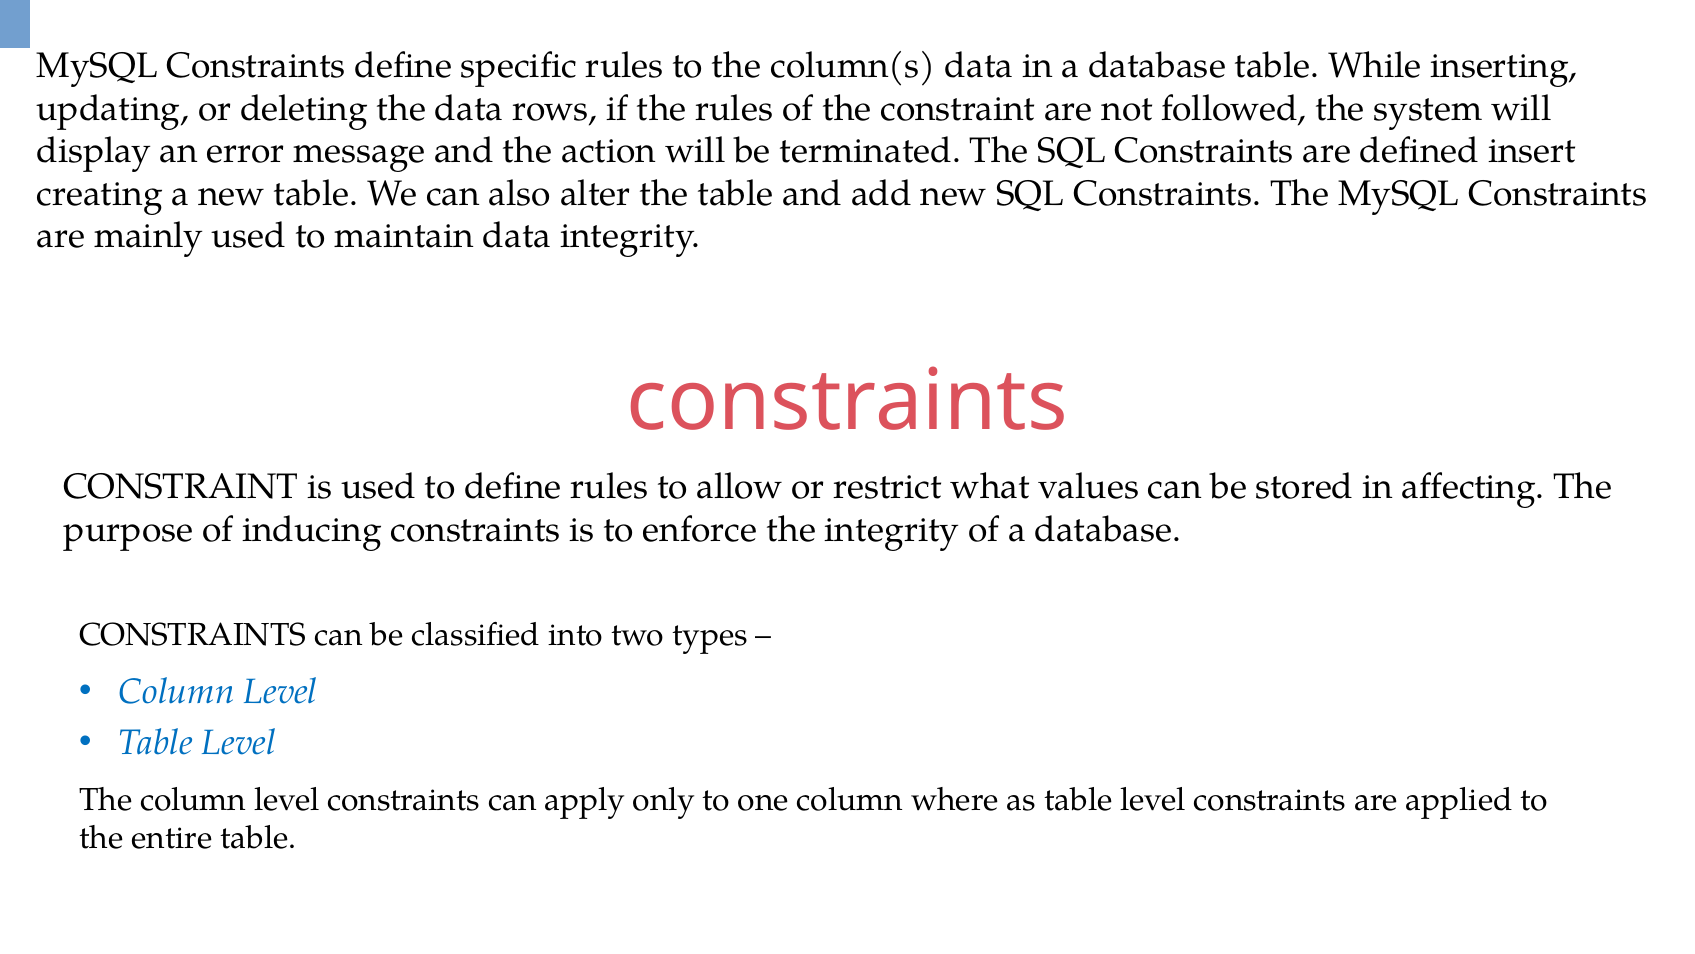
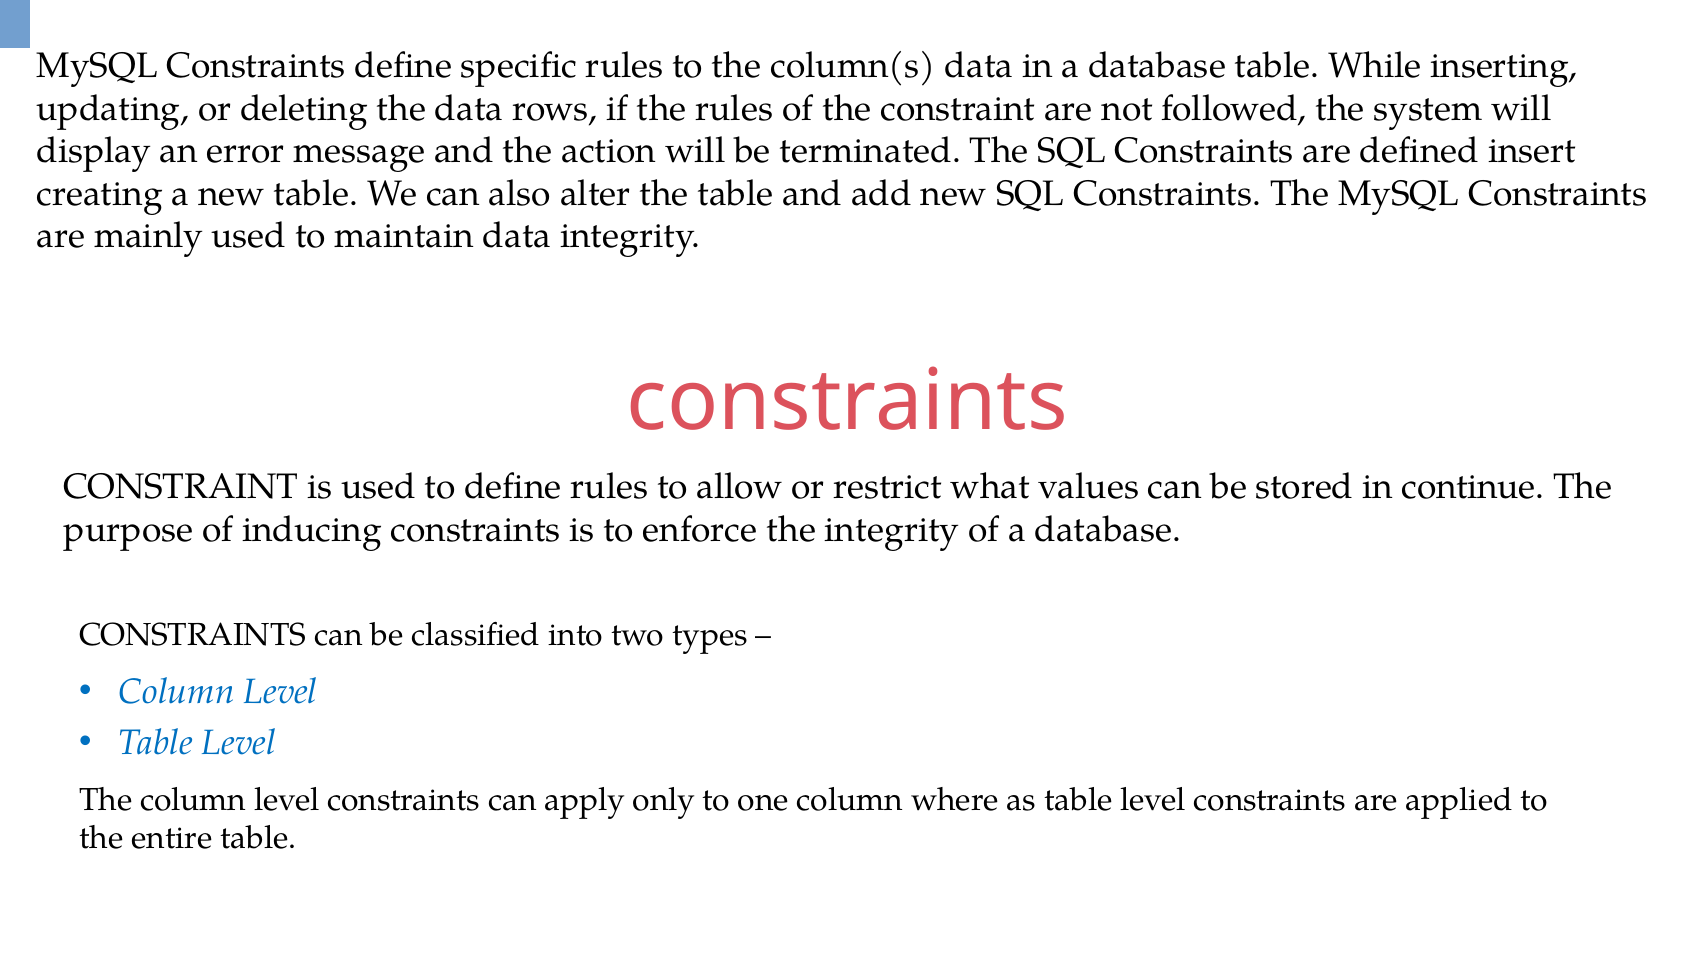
affecting: affecting -> continue
